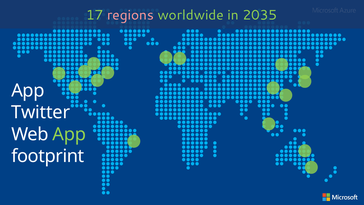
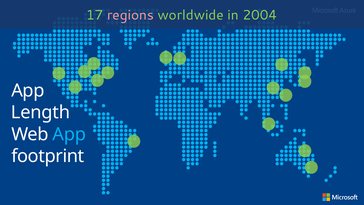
2035: 2035 -> 2004
Twitter: Twitter -> Length
App at (69, 134) colour: light green -> light blue
